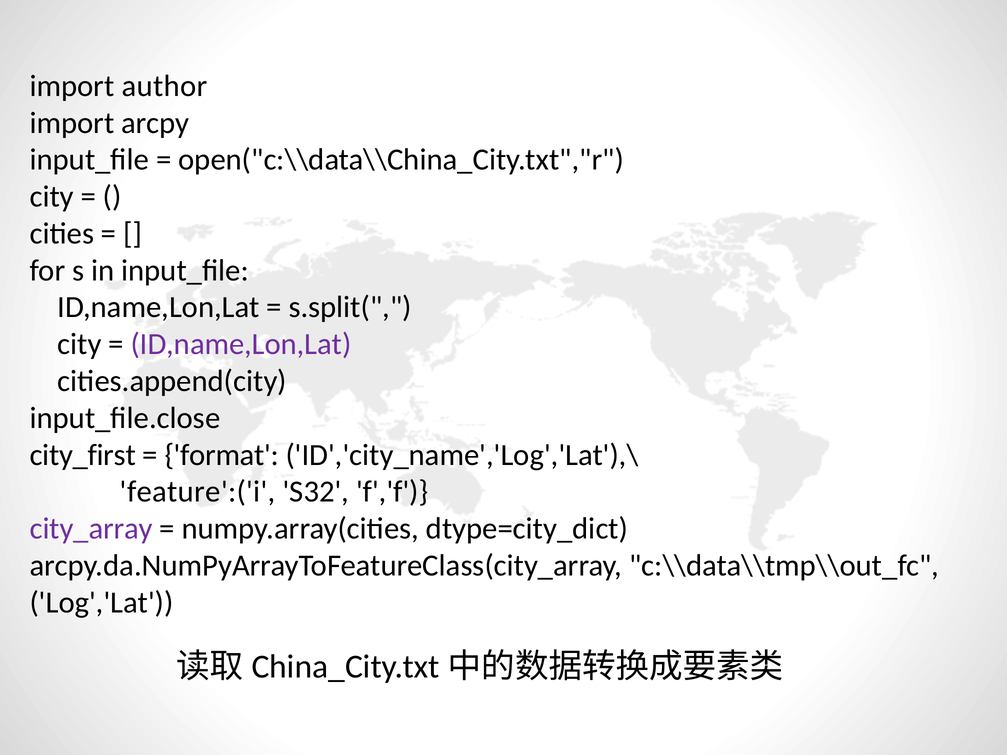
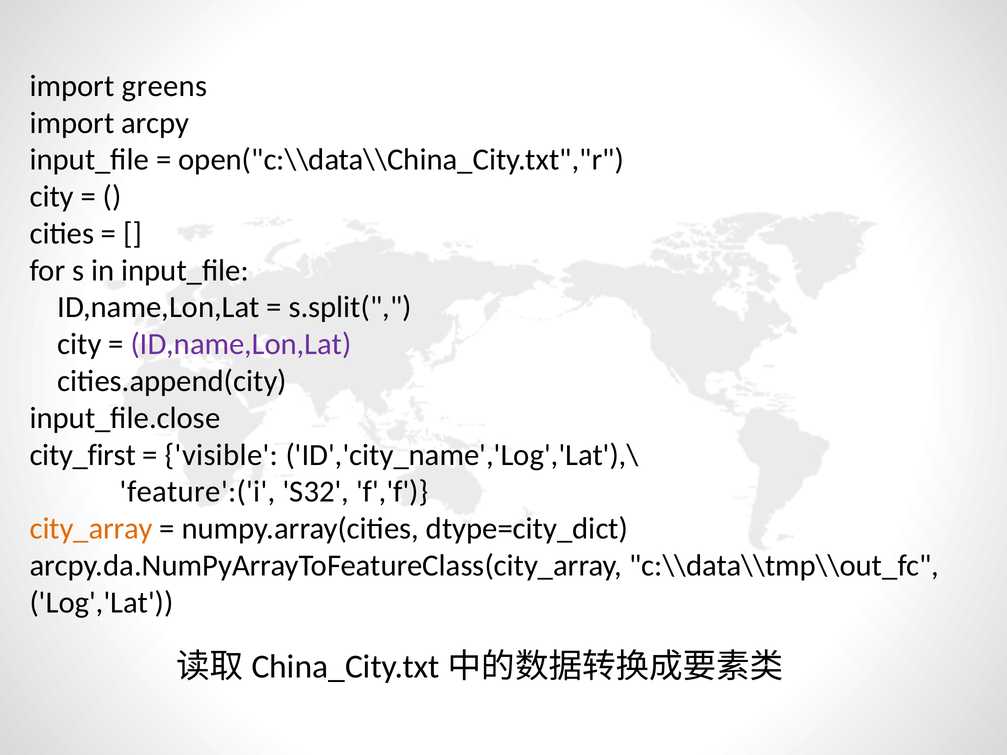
author: author -> greens
format: format -> visible
city_array colour: purple -> orange
